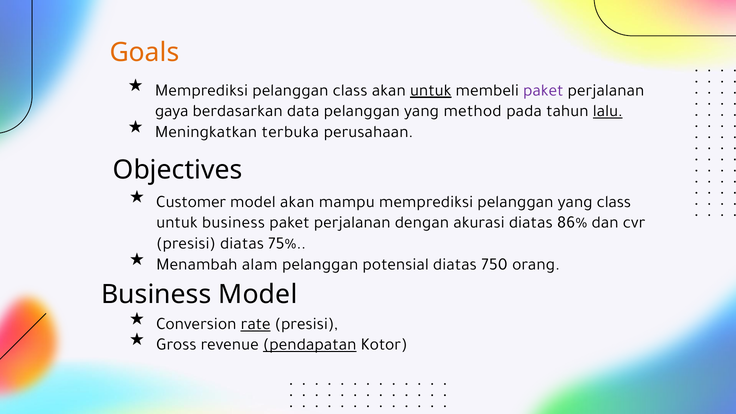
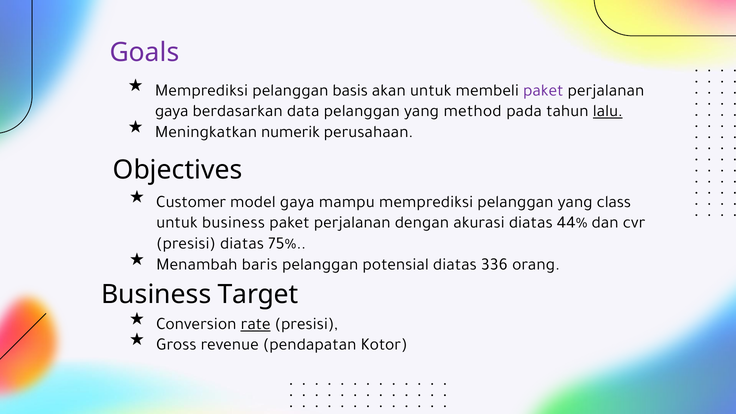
Goals colour: orange -> purple
pelanggan class: class -> basis
untuk at (431, 90) underline: present -> none
terbuka: terbuka -> numerik
model akan: akan -> gaya
86%: 86% -> 44%
alam: alam -> baris
750: 750 -> 336
Business Model: Model -> Target
pendapatan underline: present -> none
